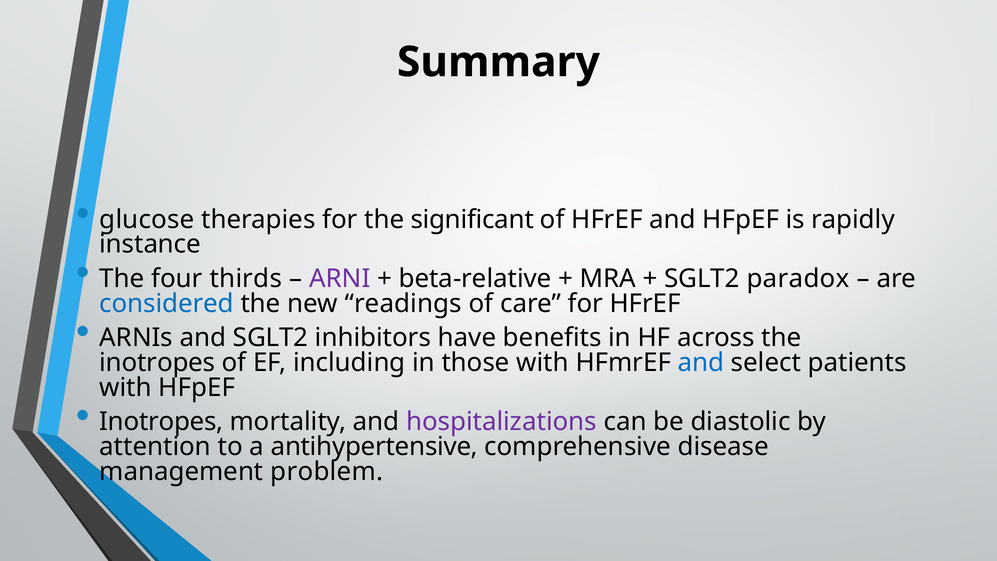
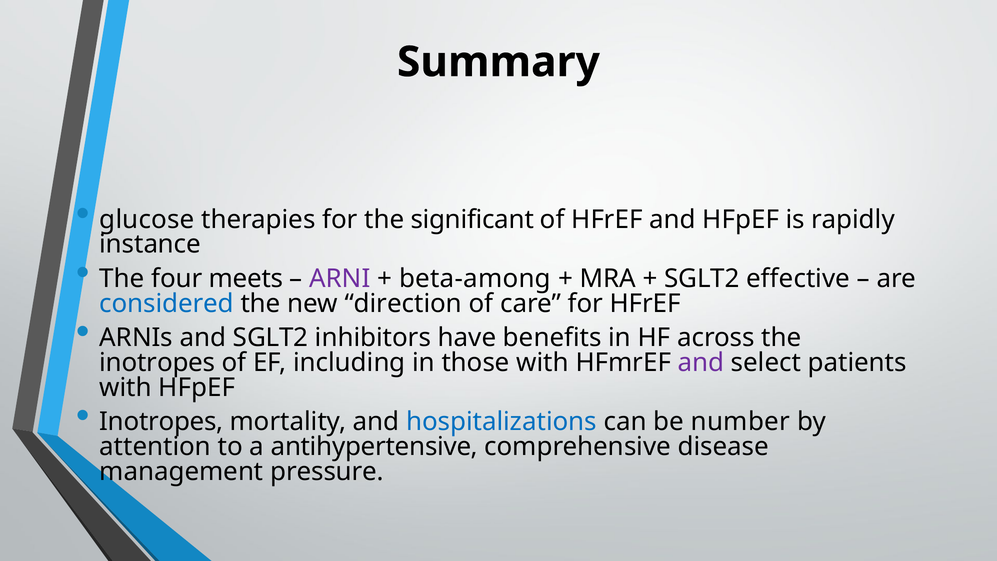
thirds: thirds -> meets
beta-relative: beta-relative -> beta-among
paradox: paradox -> effective
readings: readings -> direction
and at (701, 363) colour: blue -> purple
hospitalizations colour: purple -> blue
diastolic: diastolic -> number
problem: problem -> pressure
